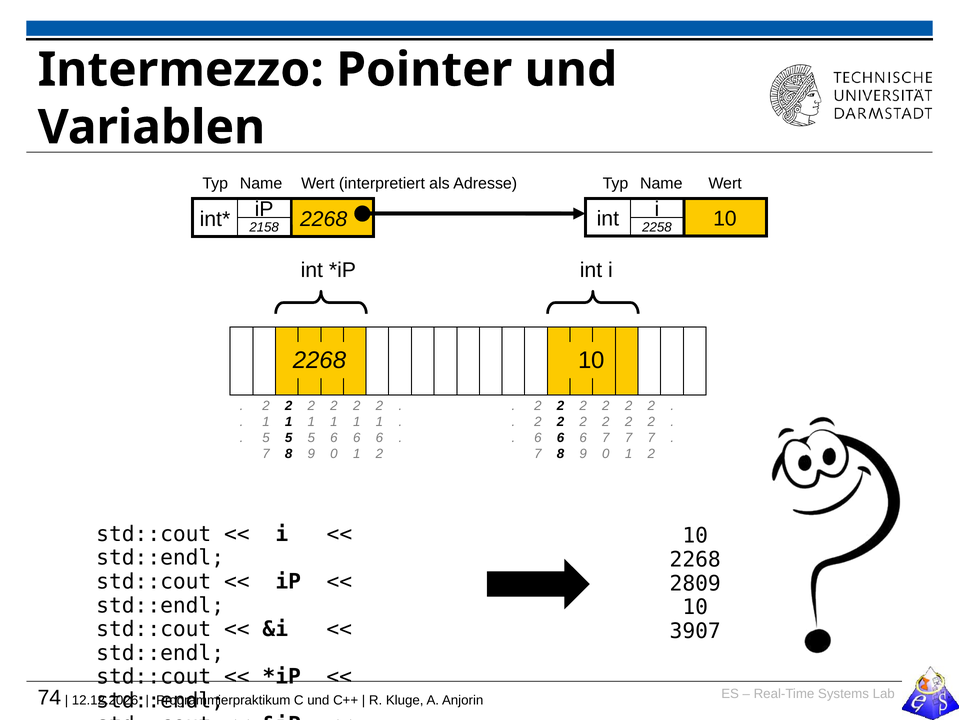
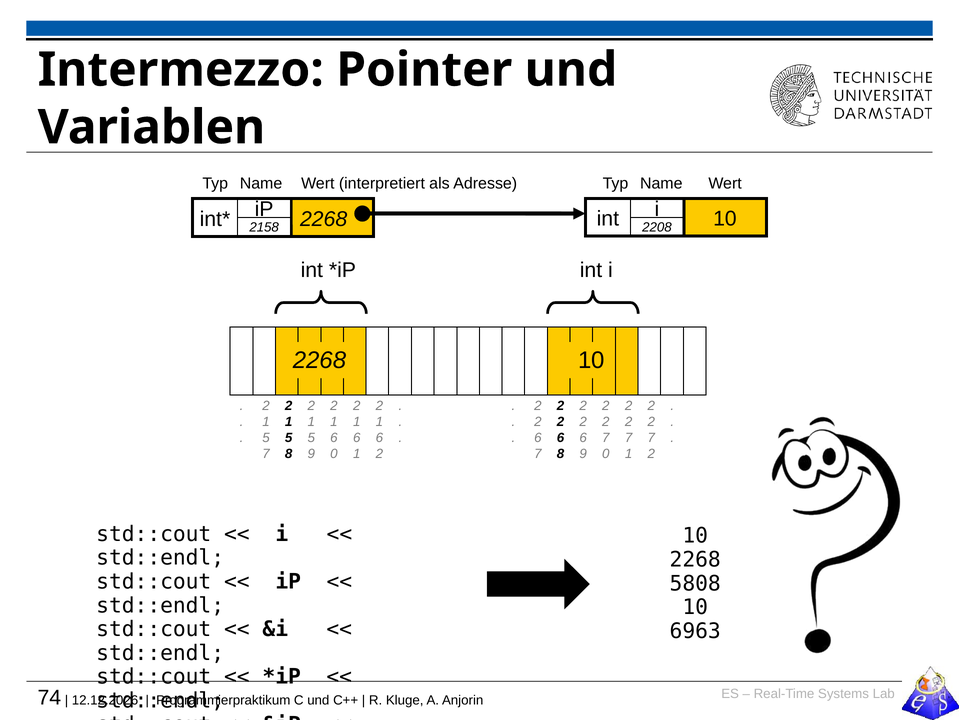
2258: 2258 -> 2208
2809: 2809 -> 5808
3907: 3907 -> 6963
